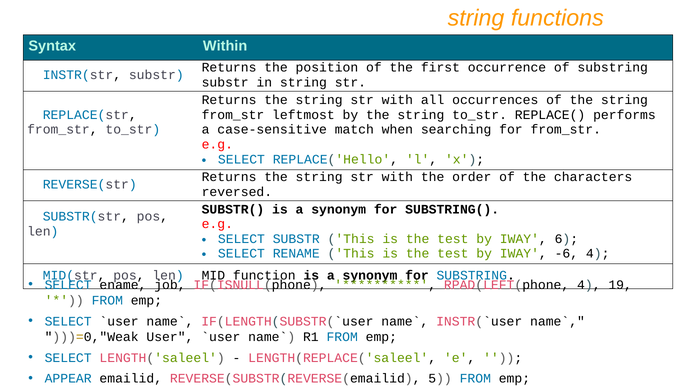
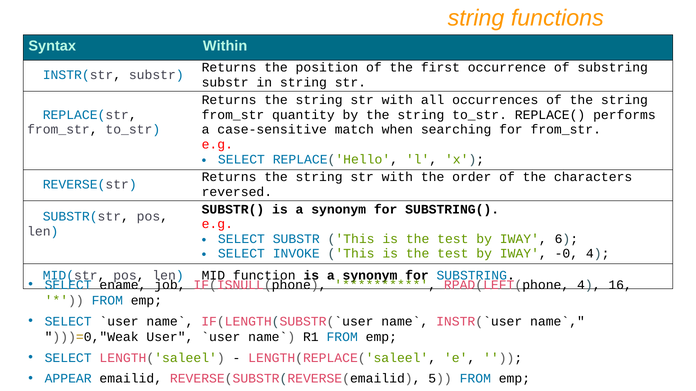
leftmost: leftmost -> quantity
RENAME: RENAME -> INVOKE
-6: -6 -> -0
19: 19 -> 16
